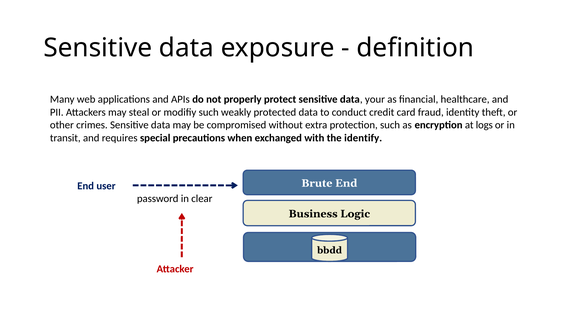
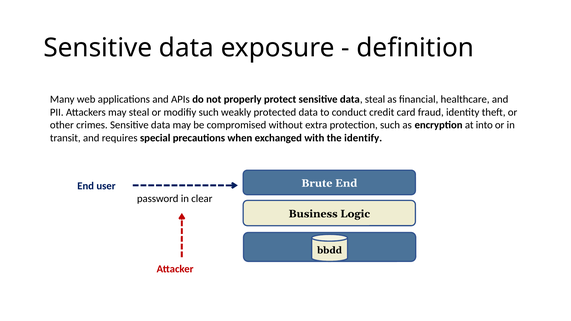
data your: your -> steal
logs: logs -> into
